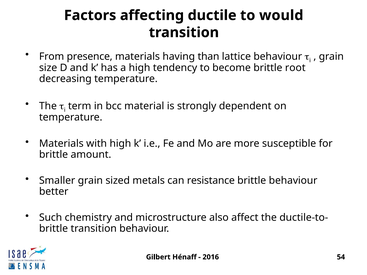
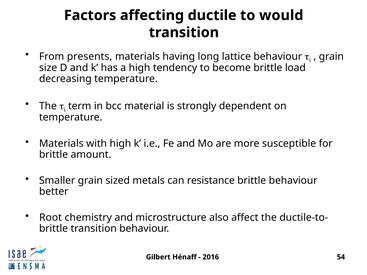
presence: presence -> presents
than: than -> long
root: root -> load
Such: Such -> Root
